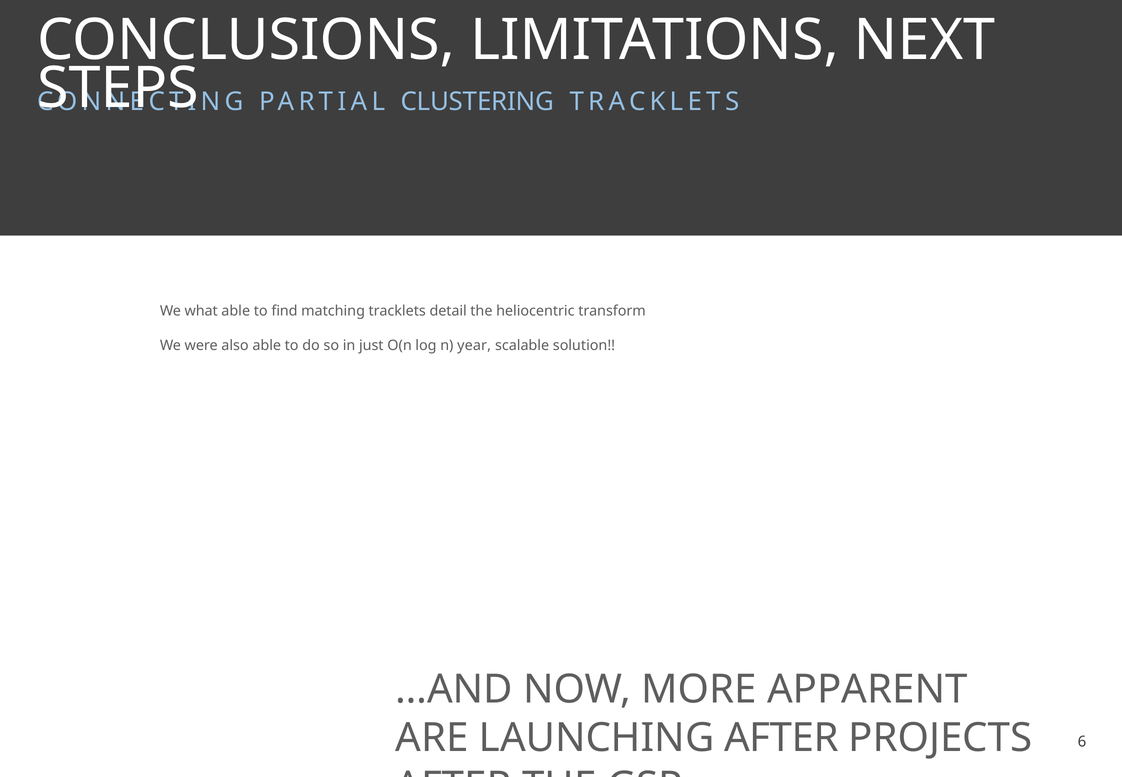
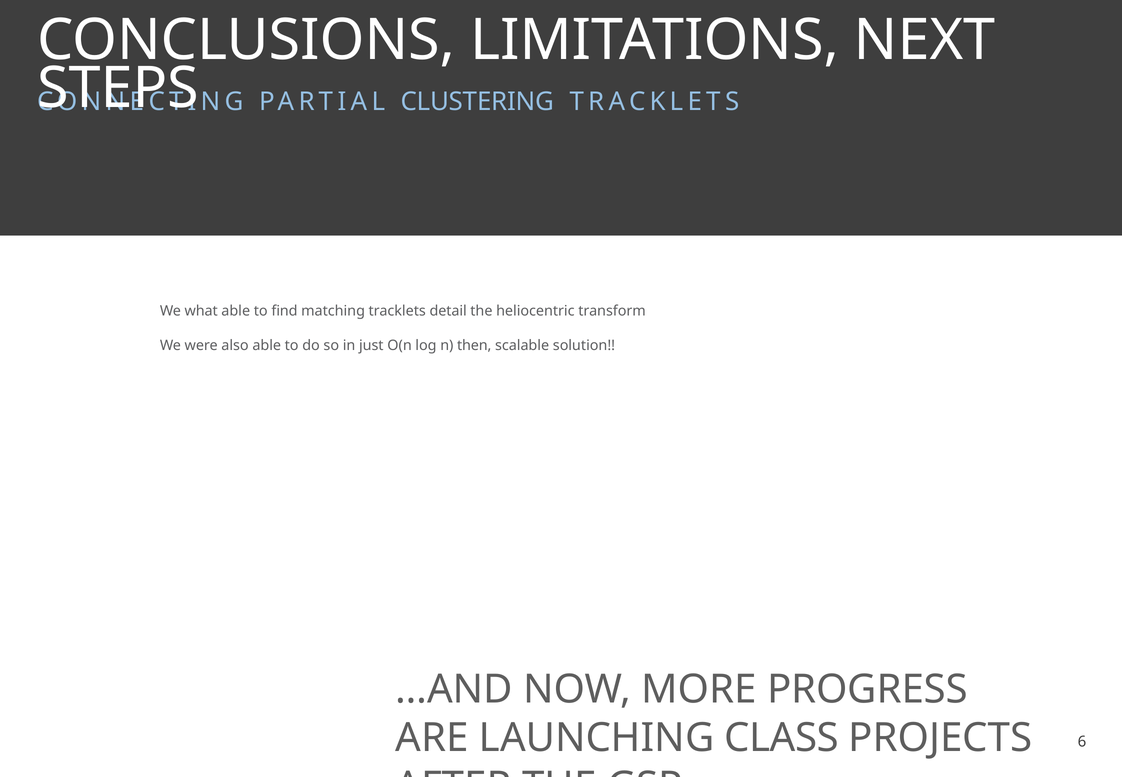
year: year -> then
APPARENT: APPARENT -> PROGRESS
LAUNCHING AFTER: AFTER -> CLASS
